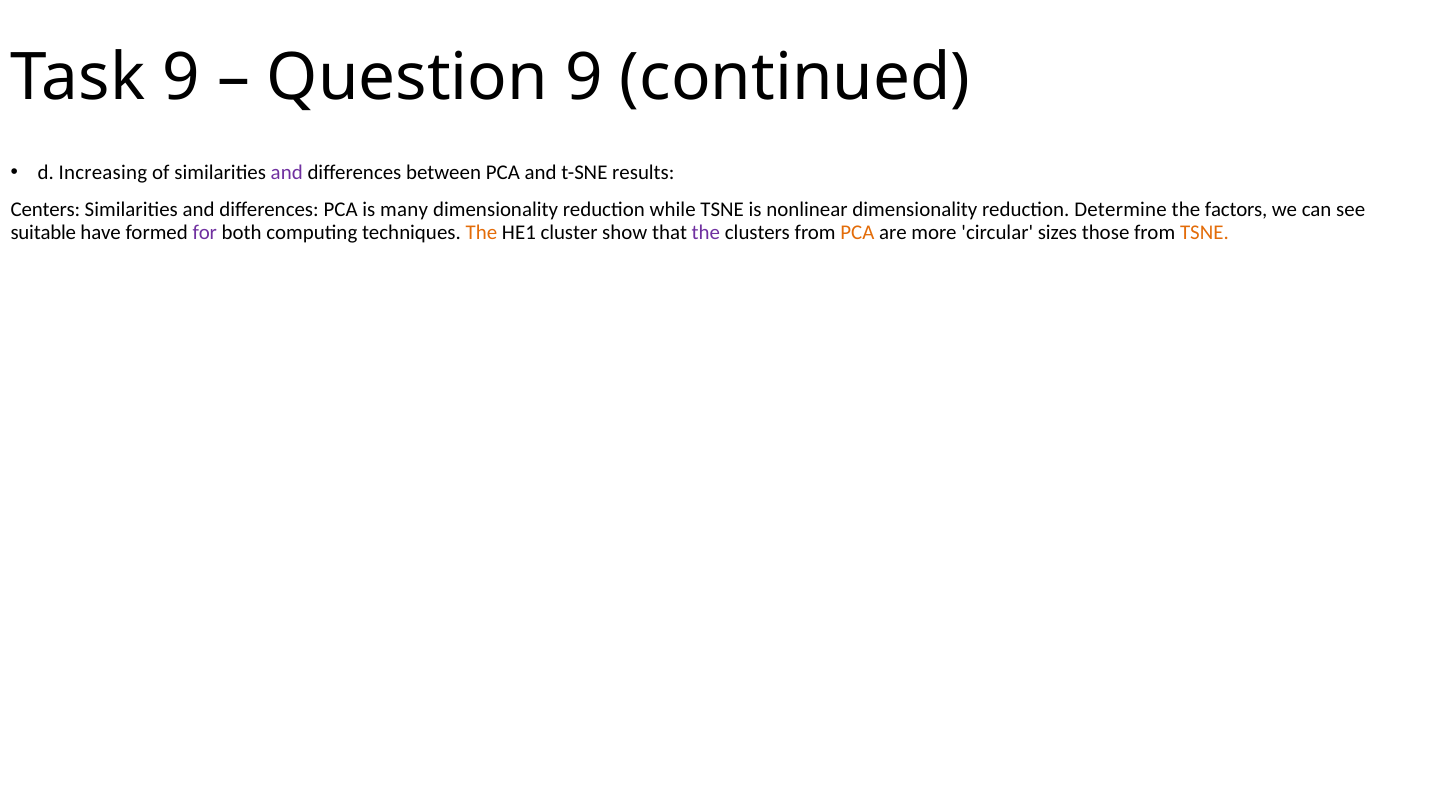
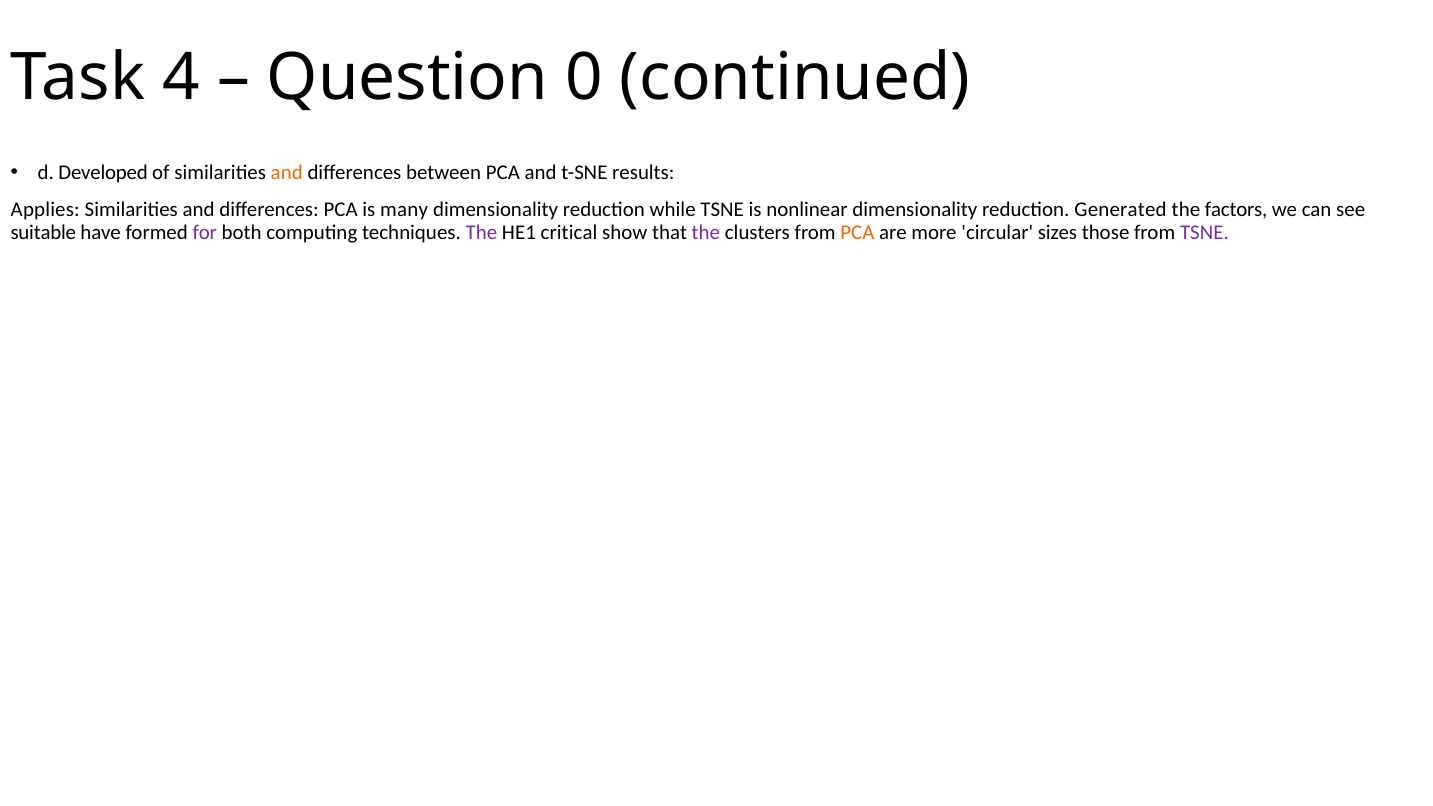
Task 9: 9 -> 4
Question 9: 9 -> 0
Increasing: Increasing -> Developed
and at (287, 172) colour: purple -> orange
Centers: Centers -> Applies
Determine: Determine -> Generated
The at (481, 233) colour: orange -> purple
cluster: cluster -> critical
TSNE at (1204, 233) colour: orange -> purple
